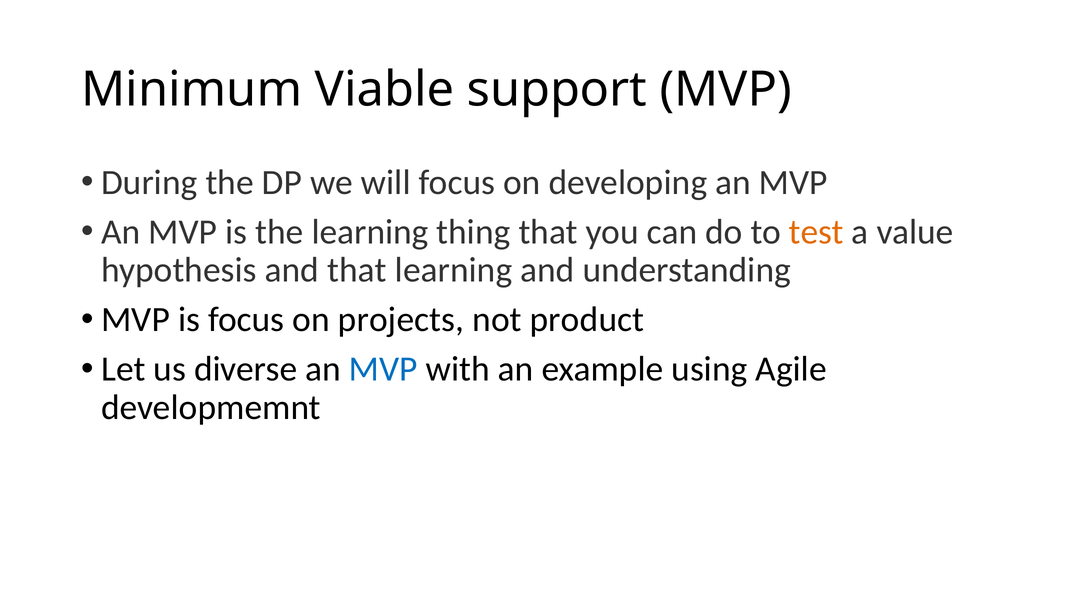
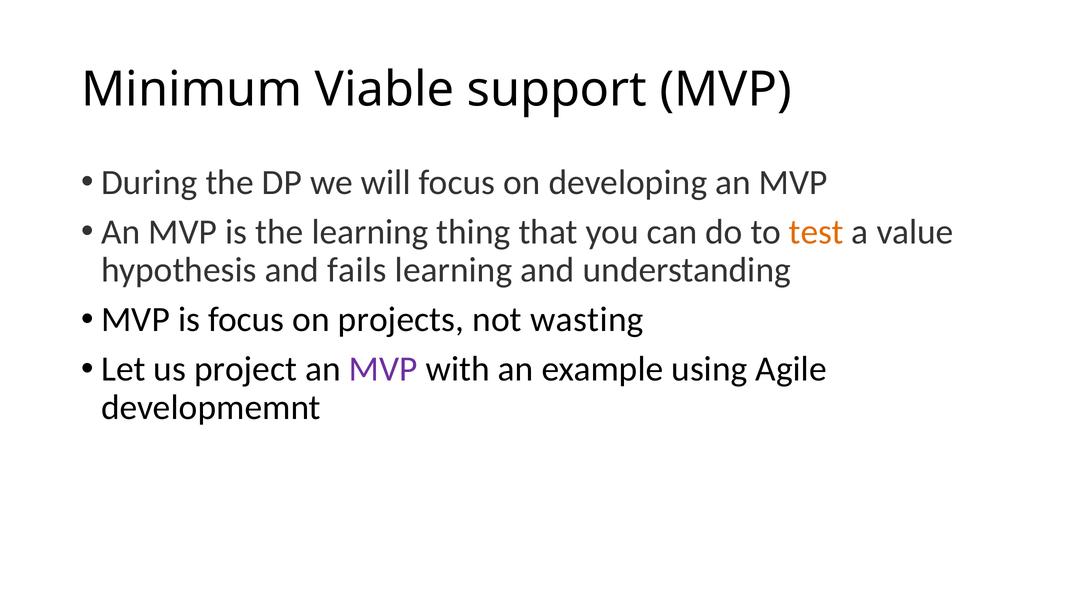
and that: that -> fails
product: product -> wasting
diverse: diverse -> project
MVP at (383, 369) colour: blue -> purple
